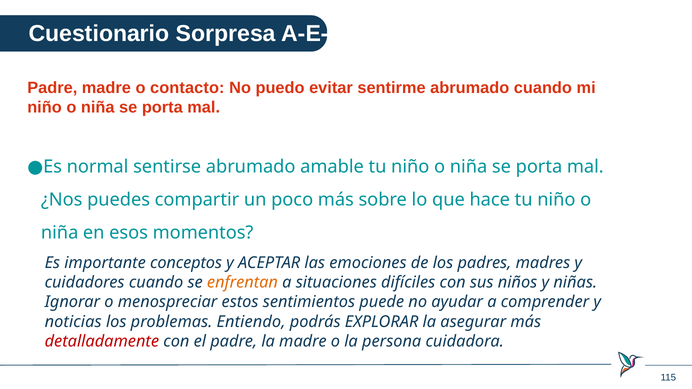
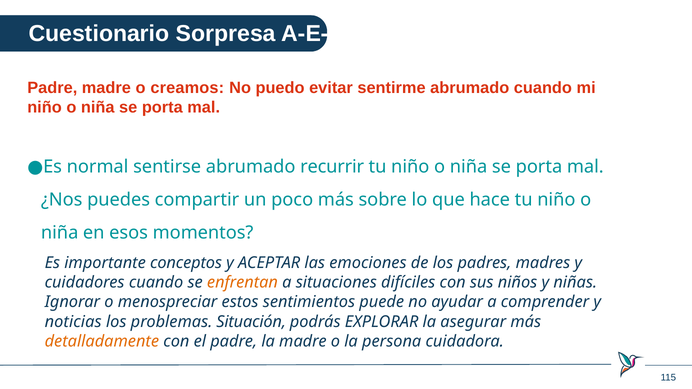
contacto: contacto -> creamos
amable: amable -> recurrir
Entiendo: Entiendo -> Situación
detalladamente colour: red -> orange
